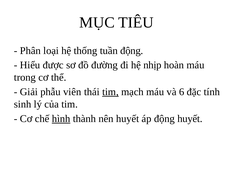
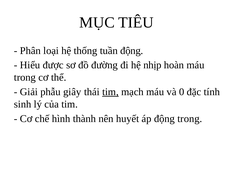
viên: viên -> giây
6: 6 -> 0
hình underline: present -> none
động huyết: huyết -> trong
